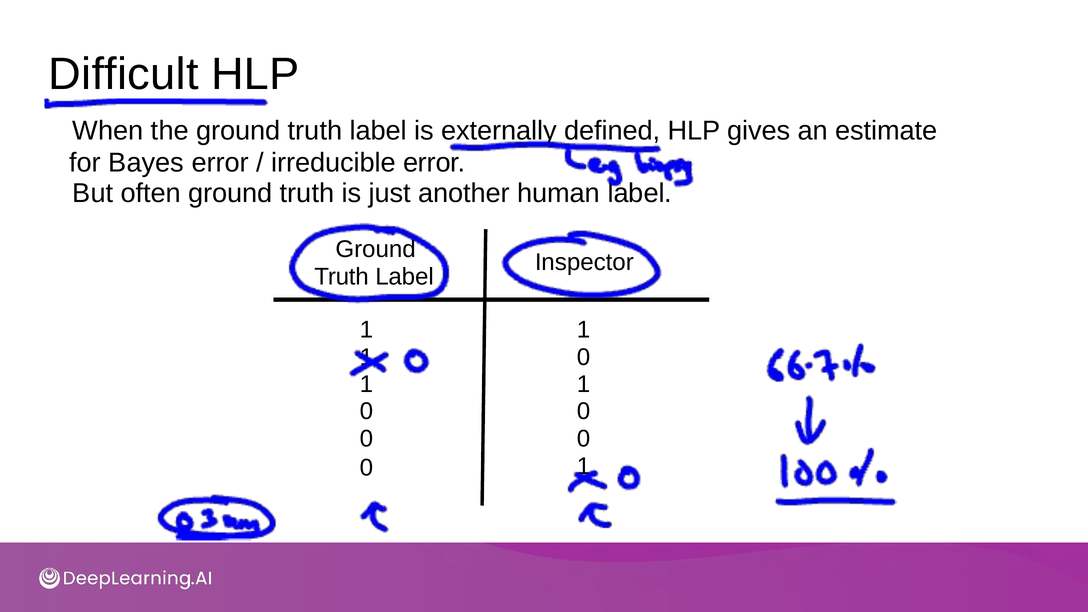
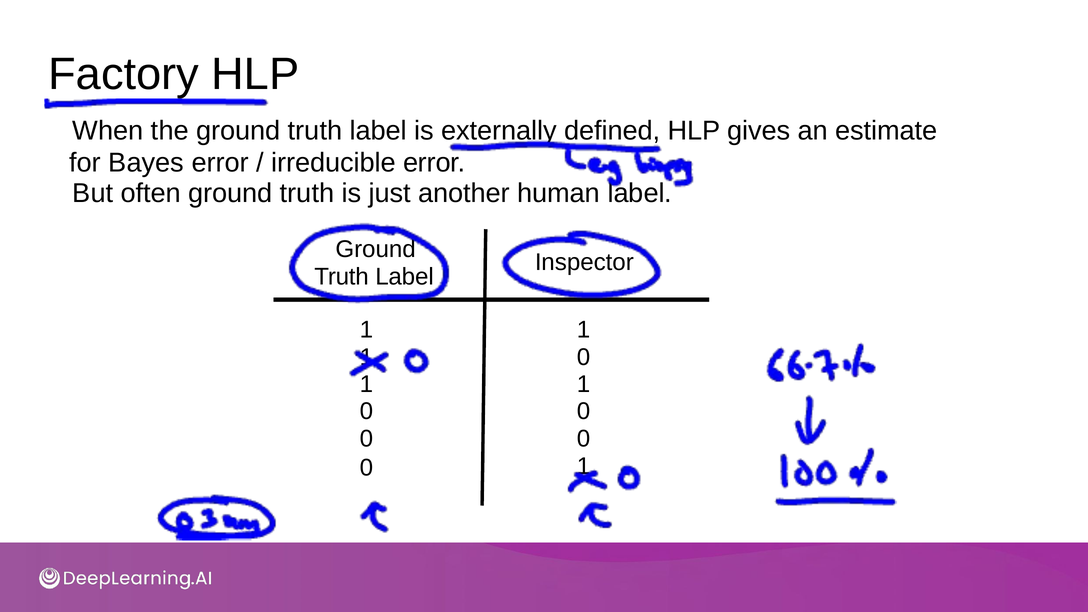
Difficult: Difficult -> Factory
